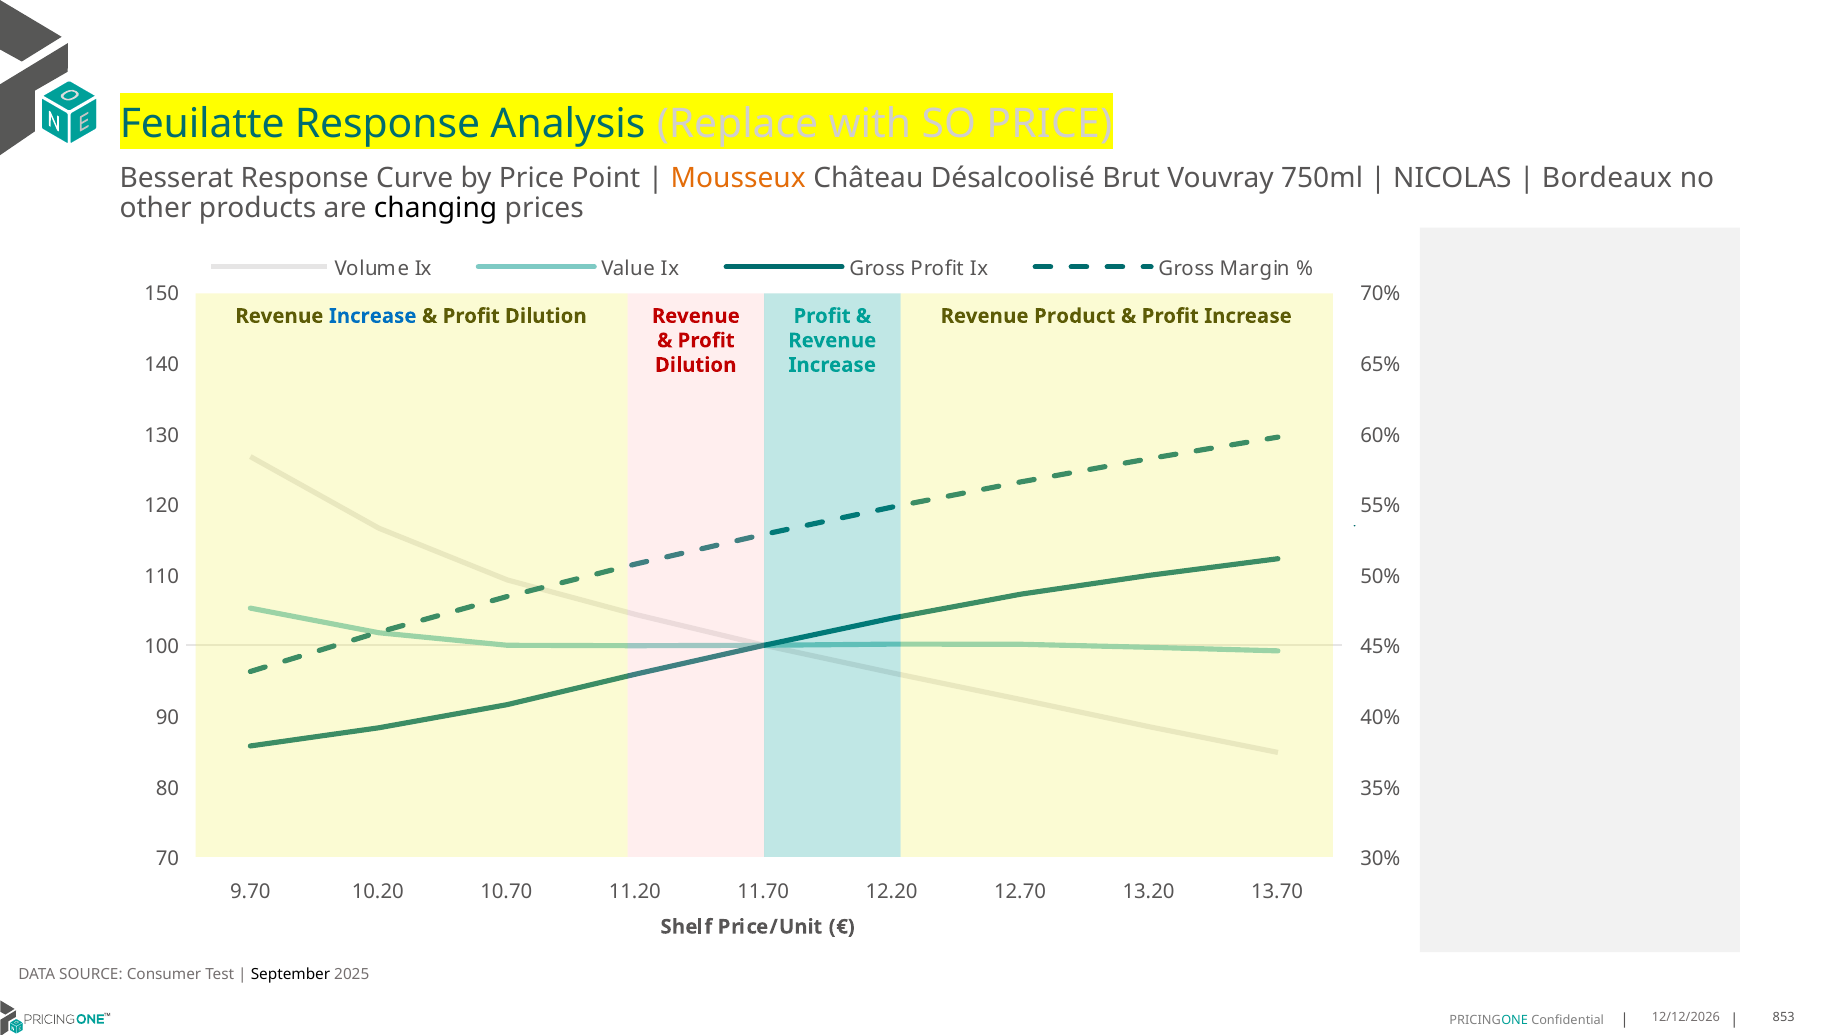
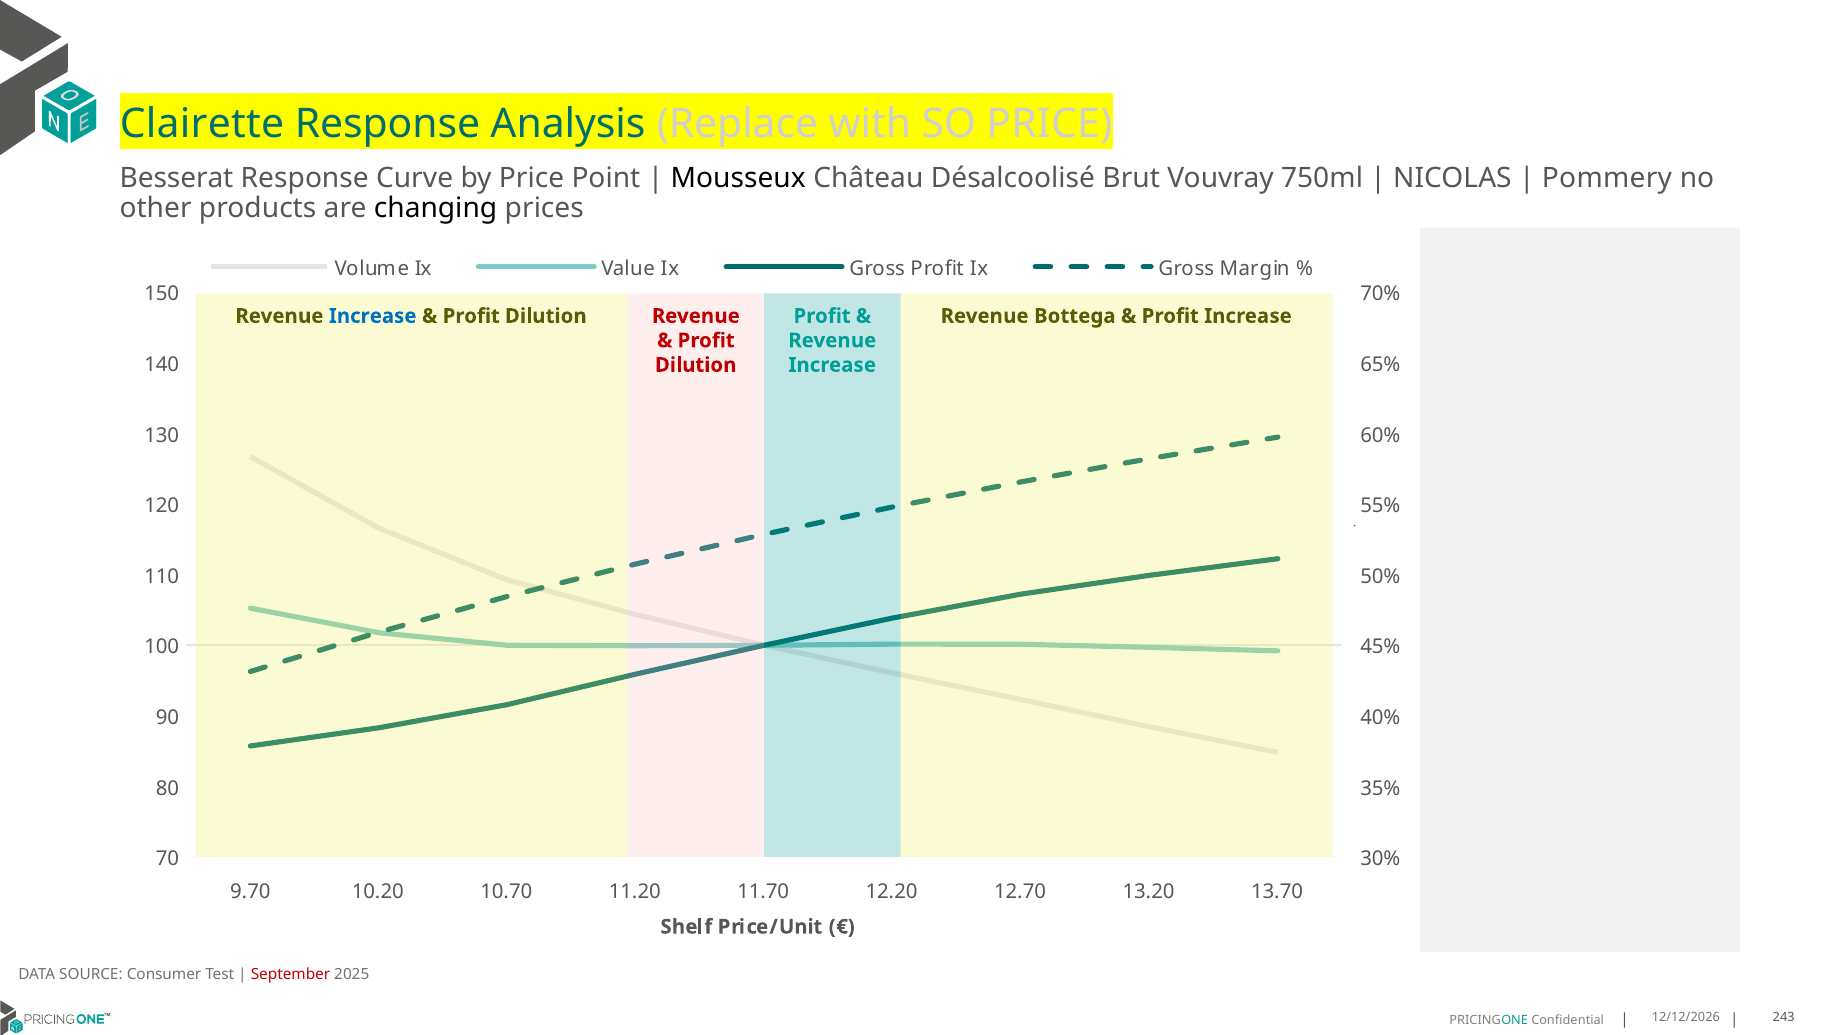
Feuilatte: Feuilatte -> Clairette
Mousseux colour: orange -> black
Bordeaux: Bordeaux -> Pommery
Product: Product -> Bottega
September colour: black -> red
853: 853 -> 243
